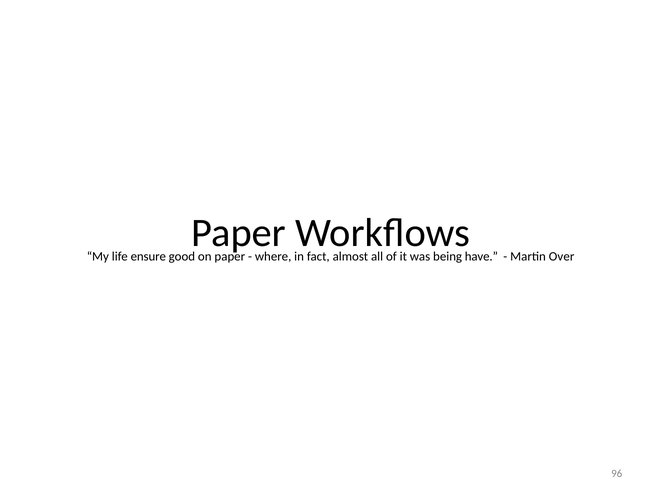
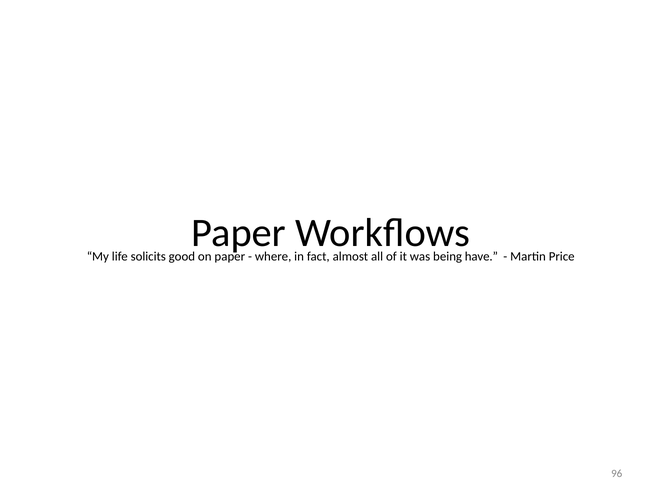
ensure: ensure -> solicits
Over: Over -> Price
